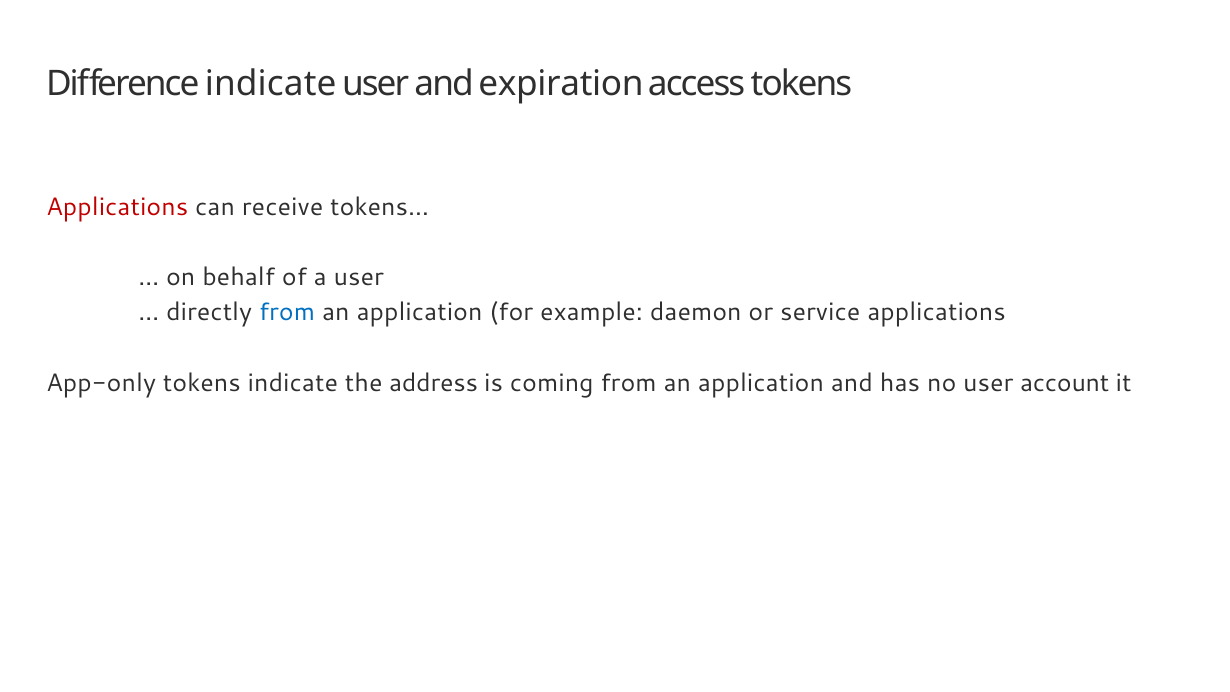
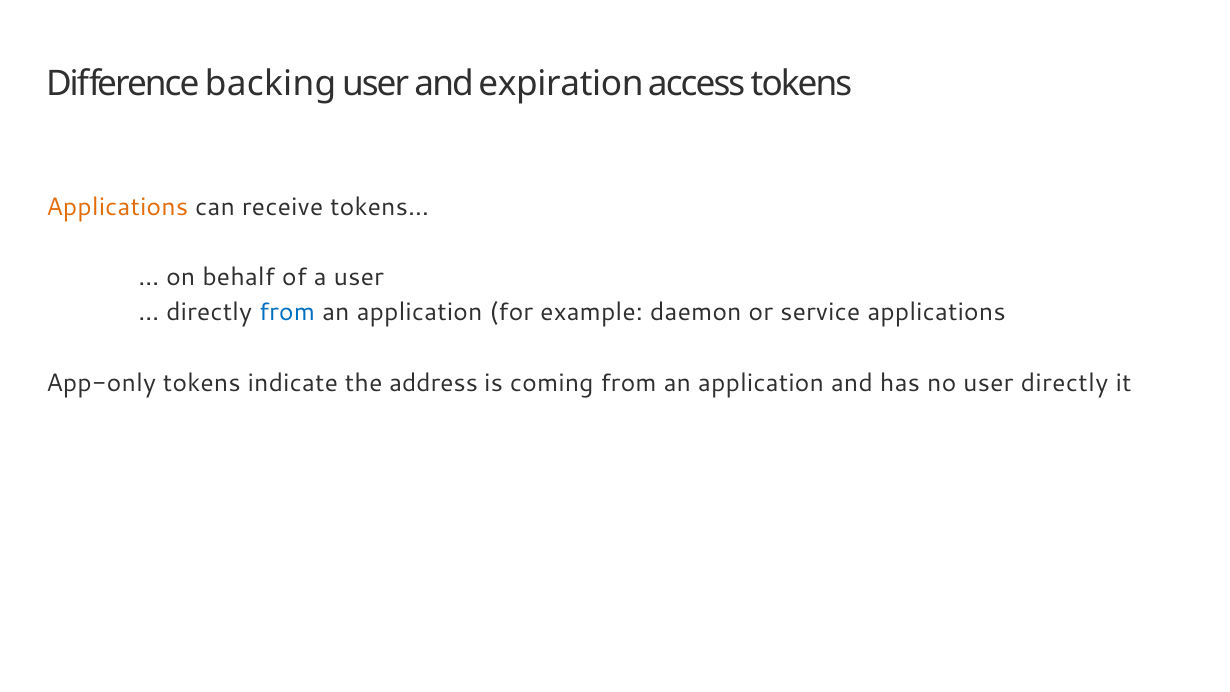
Difference indicate: indicate -> backing
Applications at (117, 207) colour: red -> orange
user account: account -> directly
